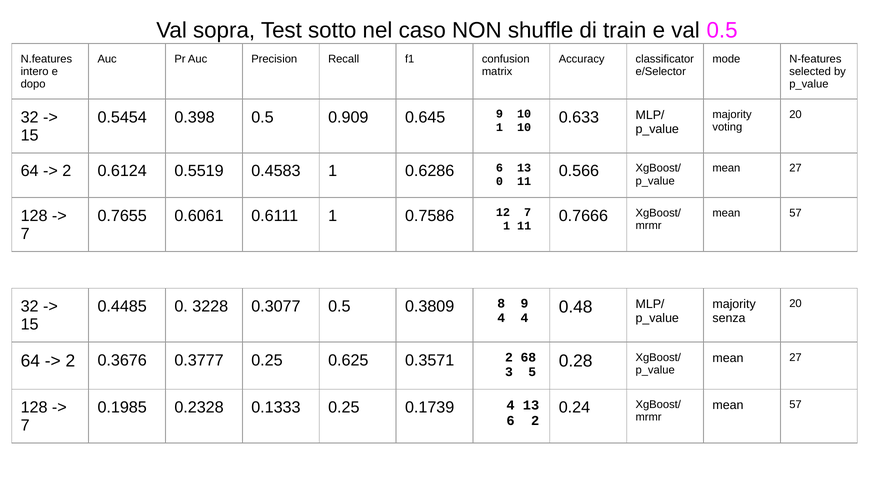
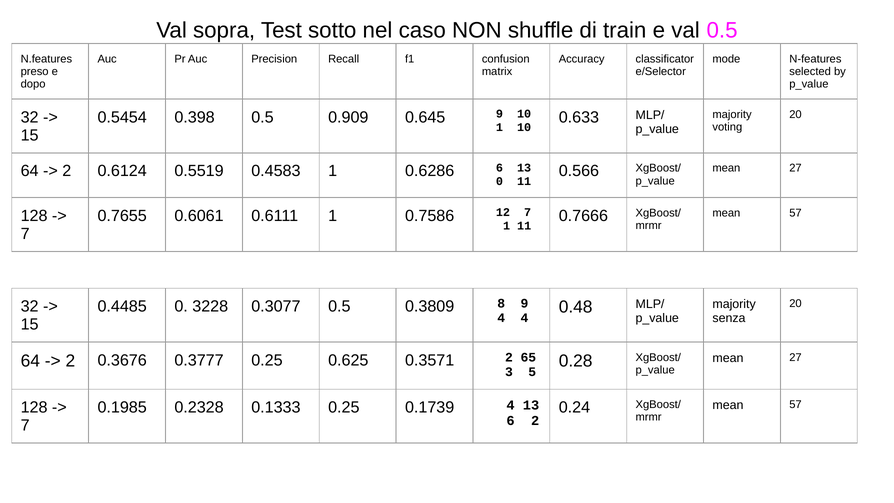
intero: intero -> preso
68: 68 -> 65
